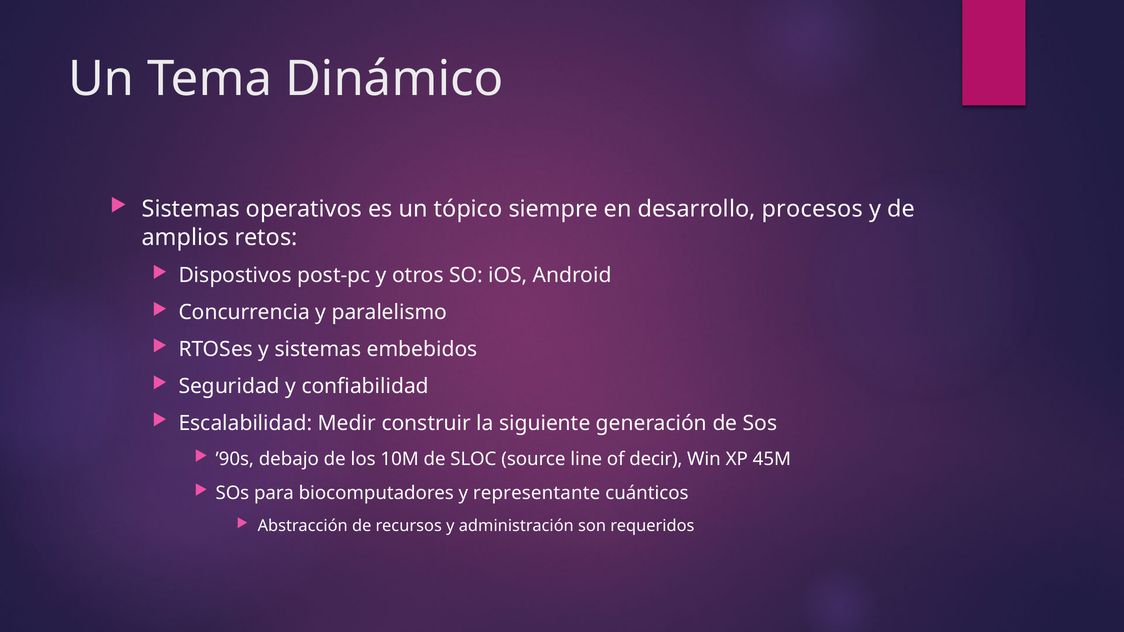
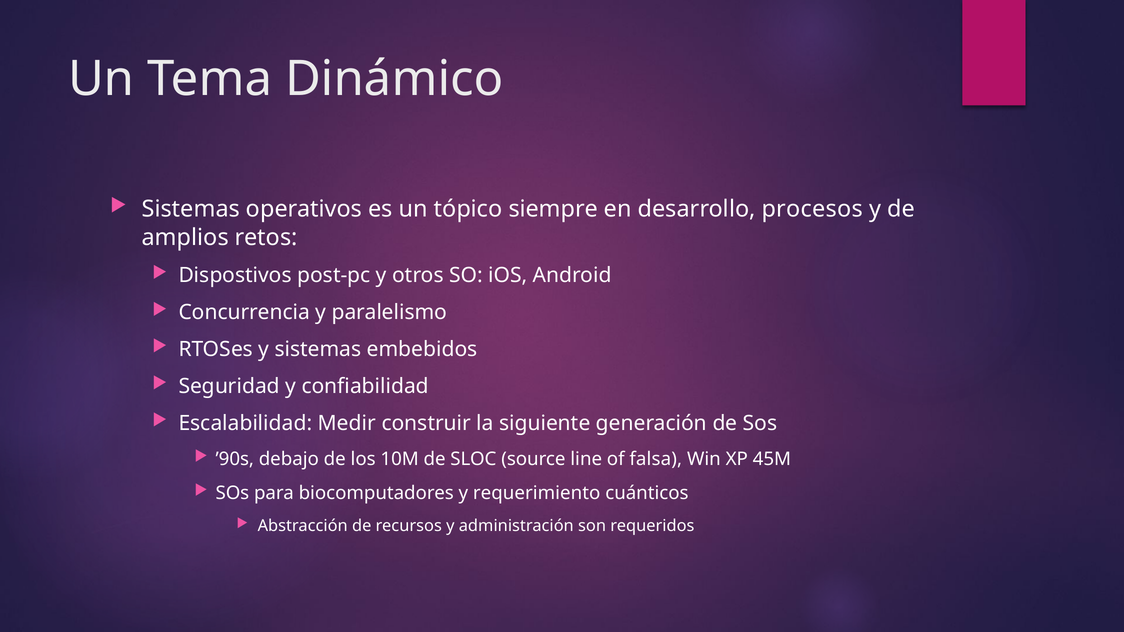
decir: decir -> falsa
representante: representante -> requerimiento
